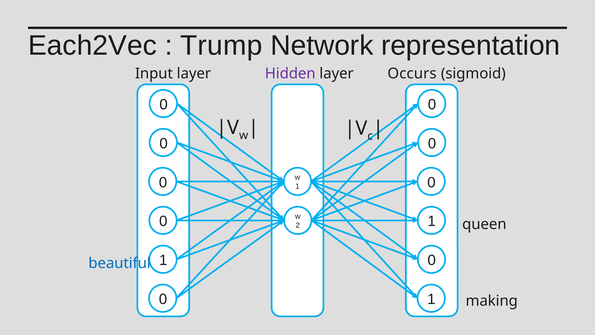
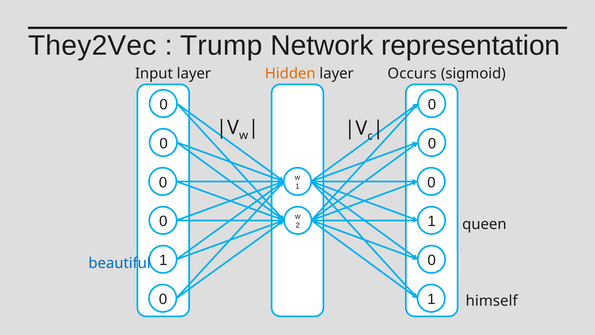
Each2Vec: Each2Vec -> They2Vec
Hidden colour: purple -> orange
making: making -> himself
